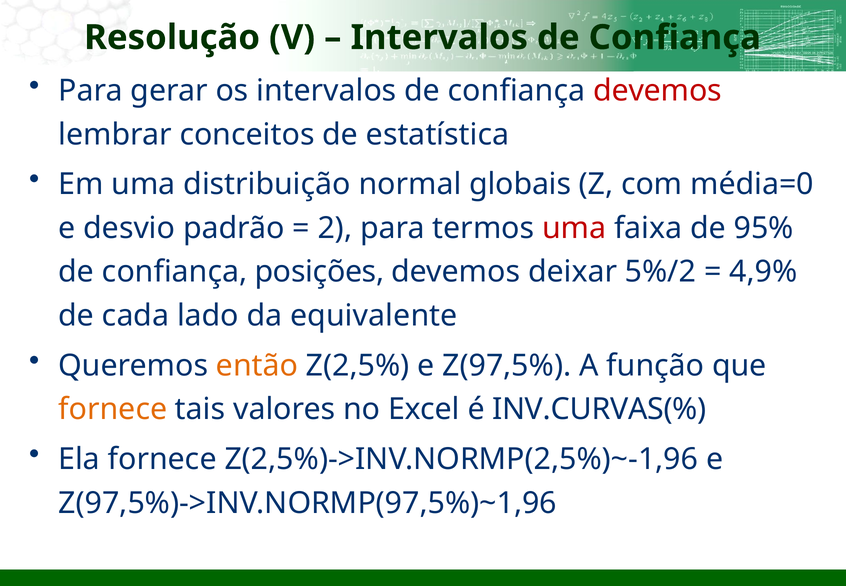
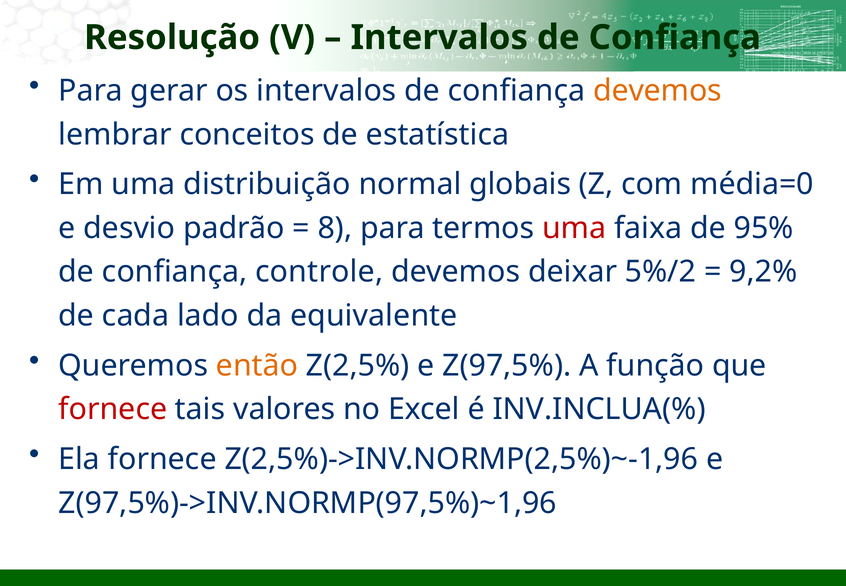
devemos at (658, 91) colour: red -> orange
2: 2 -> 8
posições: posições -> controle
4,9%: 4,9% -> 9,2%
fornece at (113, 409) colour: orange -> red
INV.CURVAS(%: INV.CURVAS(% -> INV.INCLUA(%
